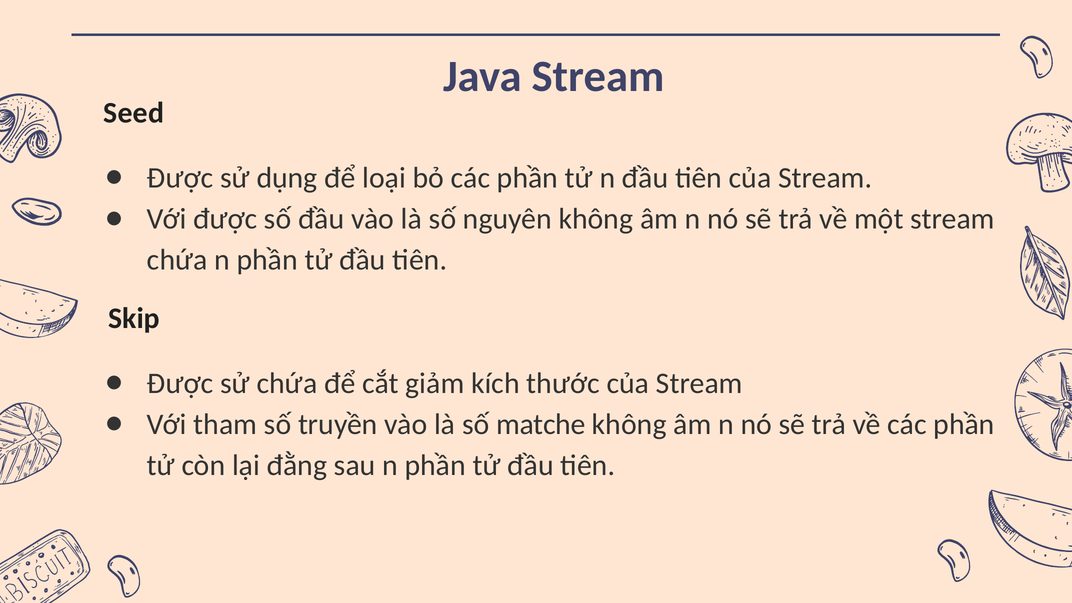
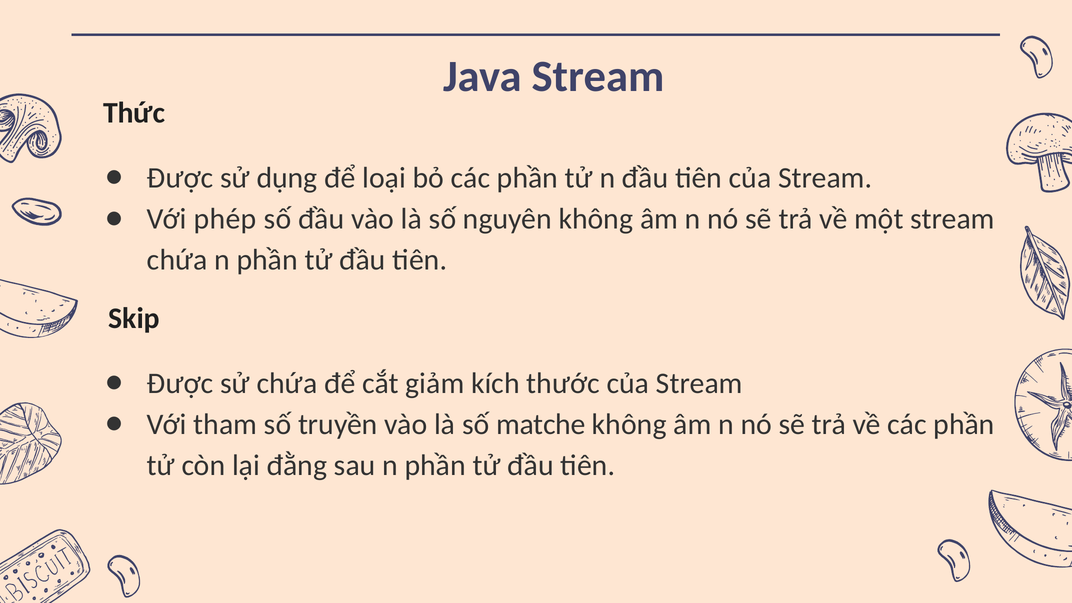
Seed: Seed -> Thức
Với được: được -> phép
